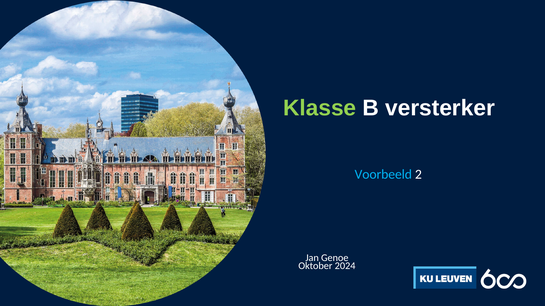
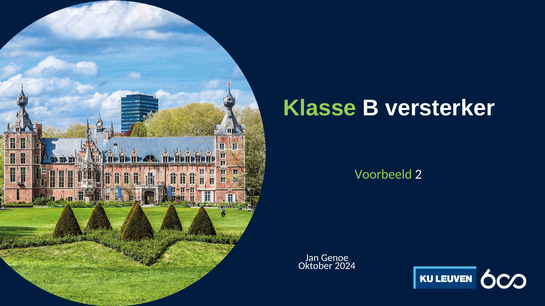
Voorbeeld colour: light blue -> light green
